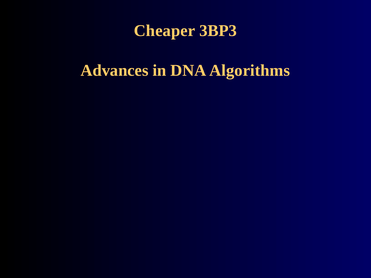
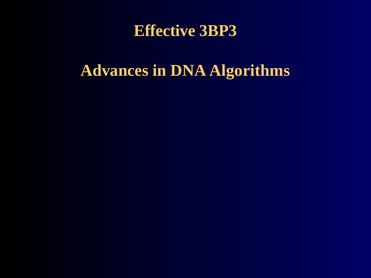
Cheaper: Cheaper -> Effective
